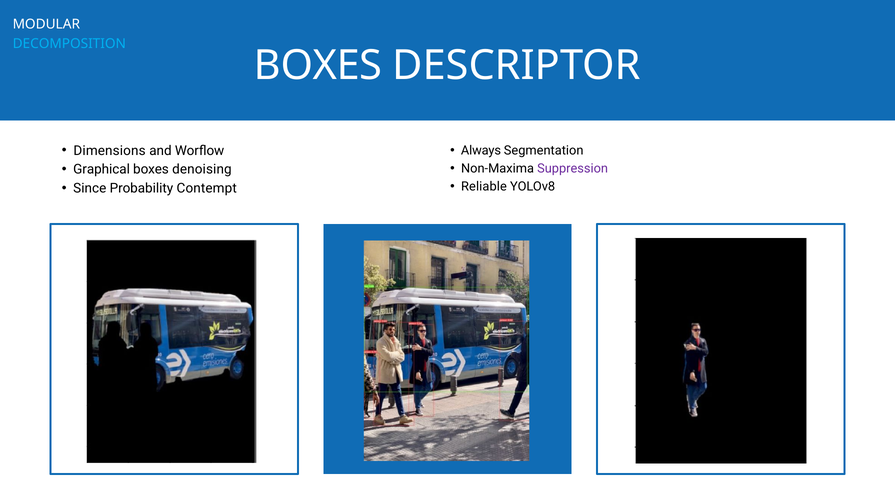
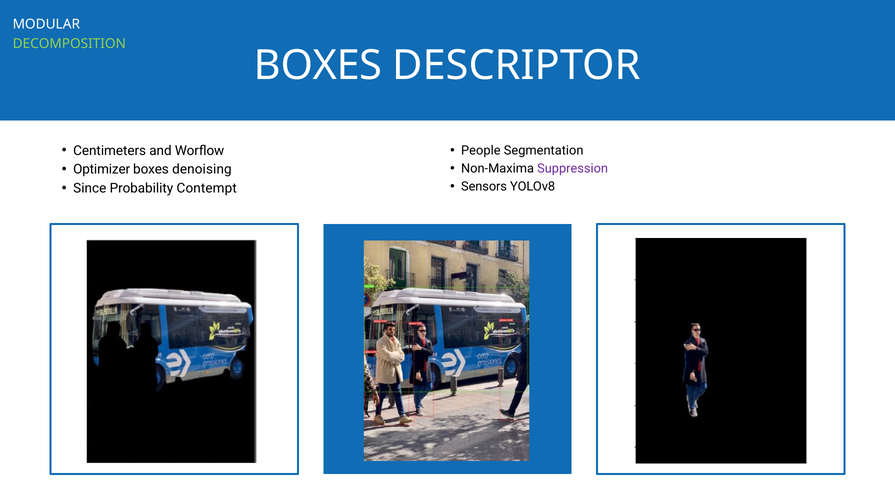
DECOMPOSITION colour: light blue -> light green
Dimensions: Dimensions -> Centimeters
Always: Always -> People
Graphical: Graphical -> Optimizer
Reliable: Reliable -> Sensors
